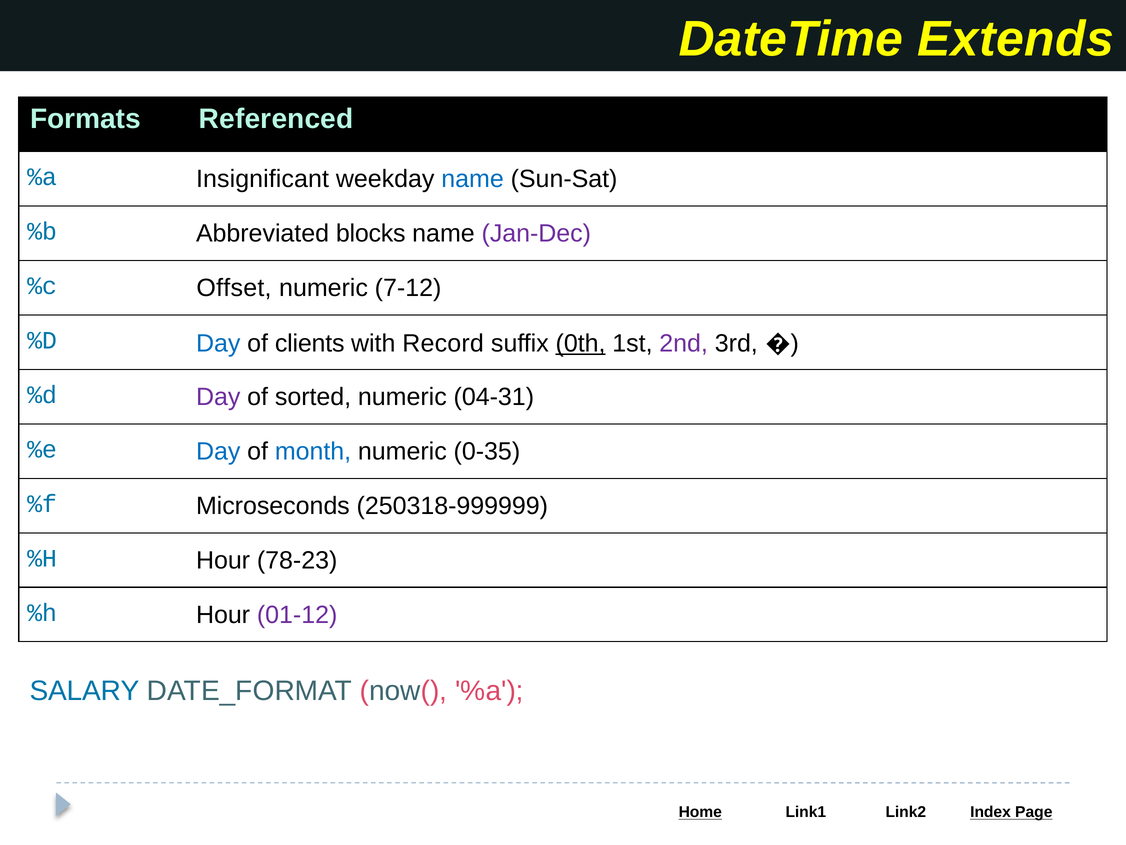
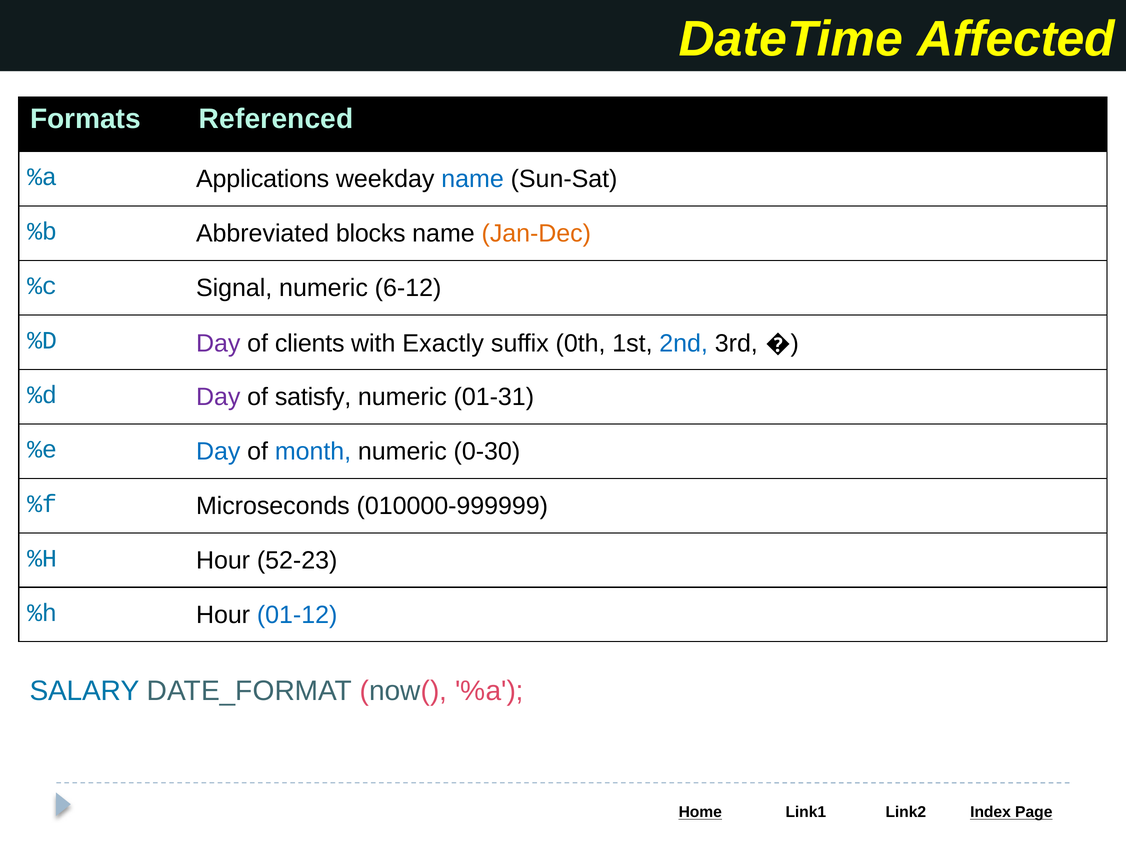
Extends: Extends -> Affected
Insignificant: Insignificant -> Applications
Jan-Dec colour: purple -> orange
Offset: Offset -> Signal
7-12: 7-12 -> 6-12
Day at (218, 343) colour: blue -> purple
Record: Record -> Exactly
0th underline: present -> none
2nd colour: purple -> blue
sorted: sorted -> satisfy
04-31: 04-31 -> 01-31
0-35: 0-35 -> 0-30
250318-999999: 250318-999999 -> 010000-999999
78-23: 78-23 -> 52-23
01-12 colour: purple -> blue
